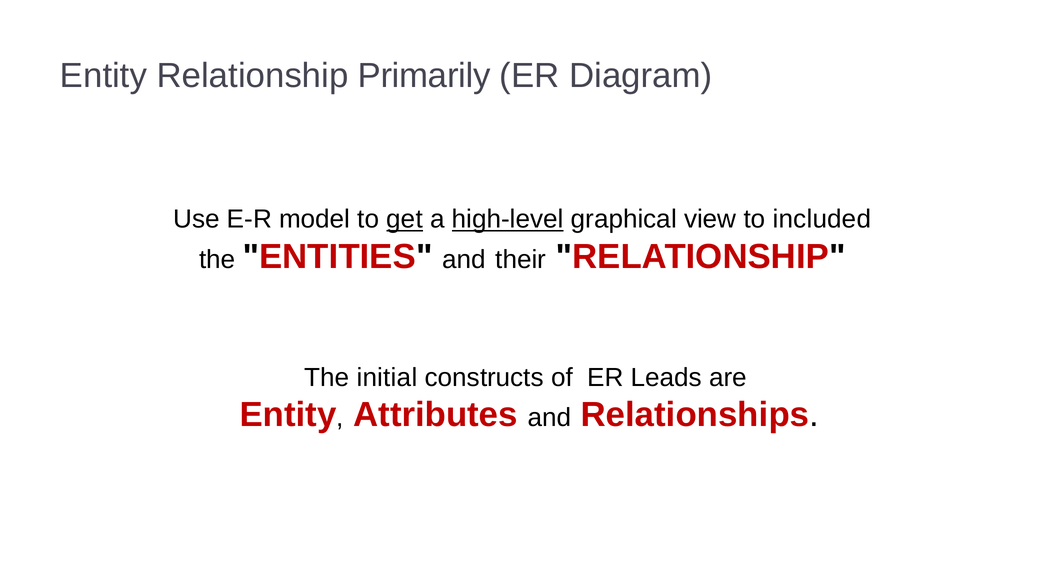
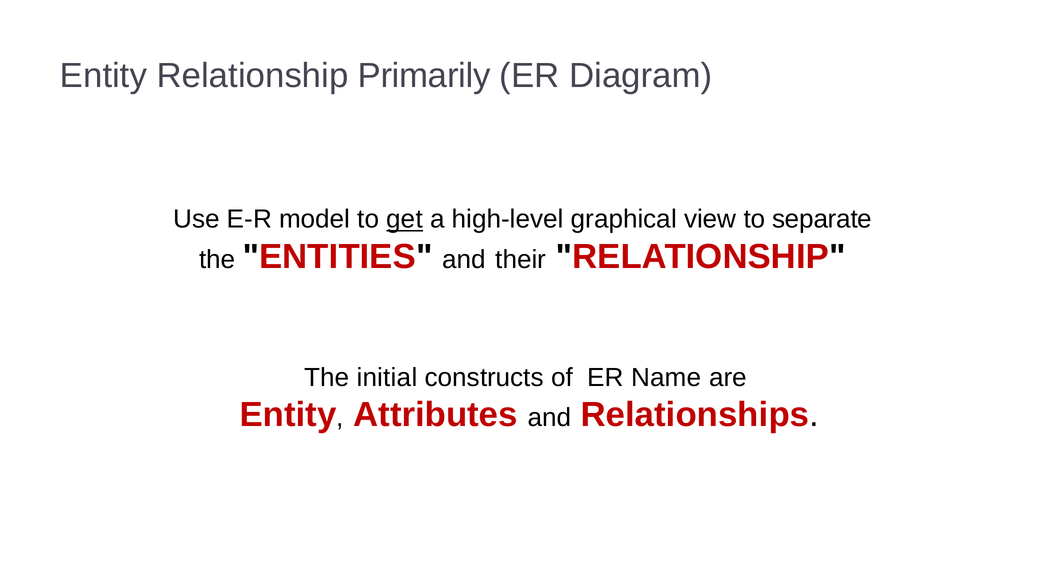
high-level underline: present -> none
included: included -> separate
Leads: Leads -> Name
